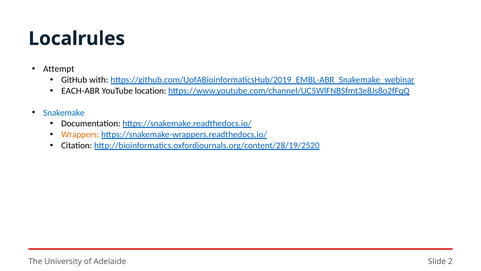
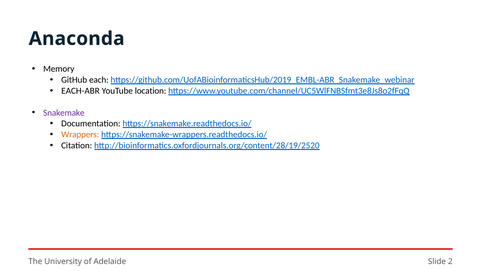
Localrules: Localrules -> Anaconda
Attempt: Attempt -> Memory
with: with -> each
Snakemake colour: blue -> purple
